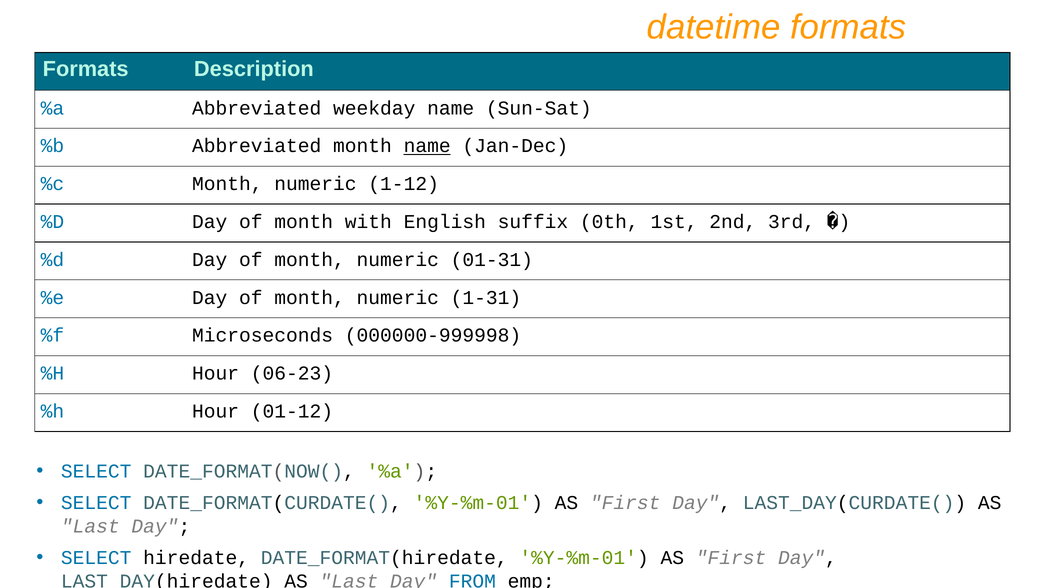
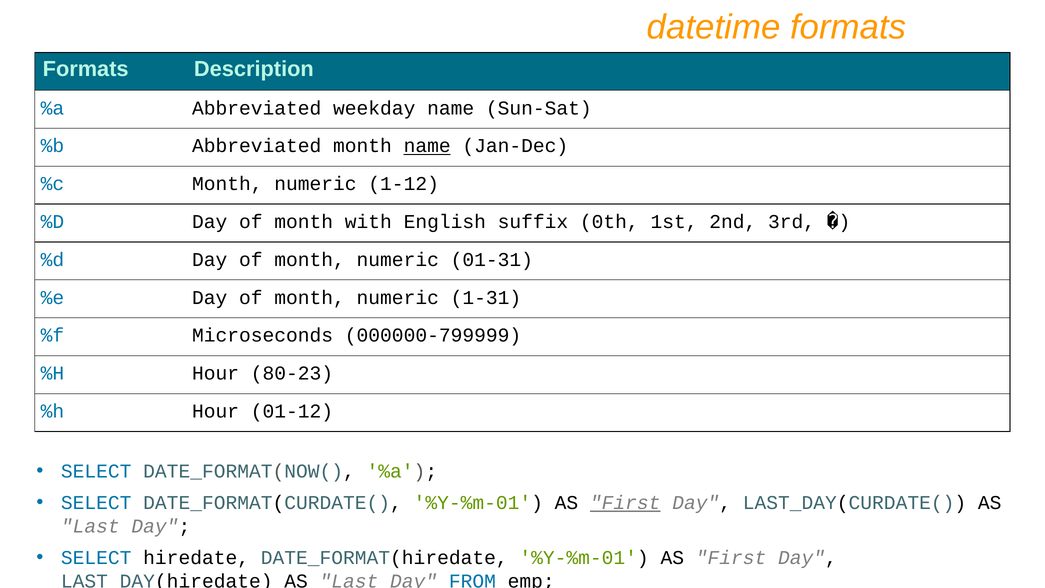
000000-999998: 000000-999998 -> 000000-799999
06-23: 06-23 -> 80-23
First at (625, 503) underline: none -> present
